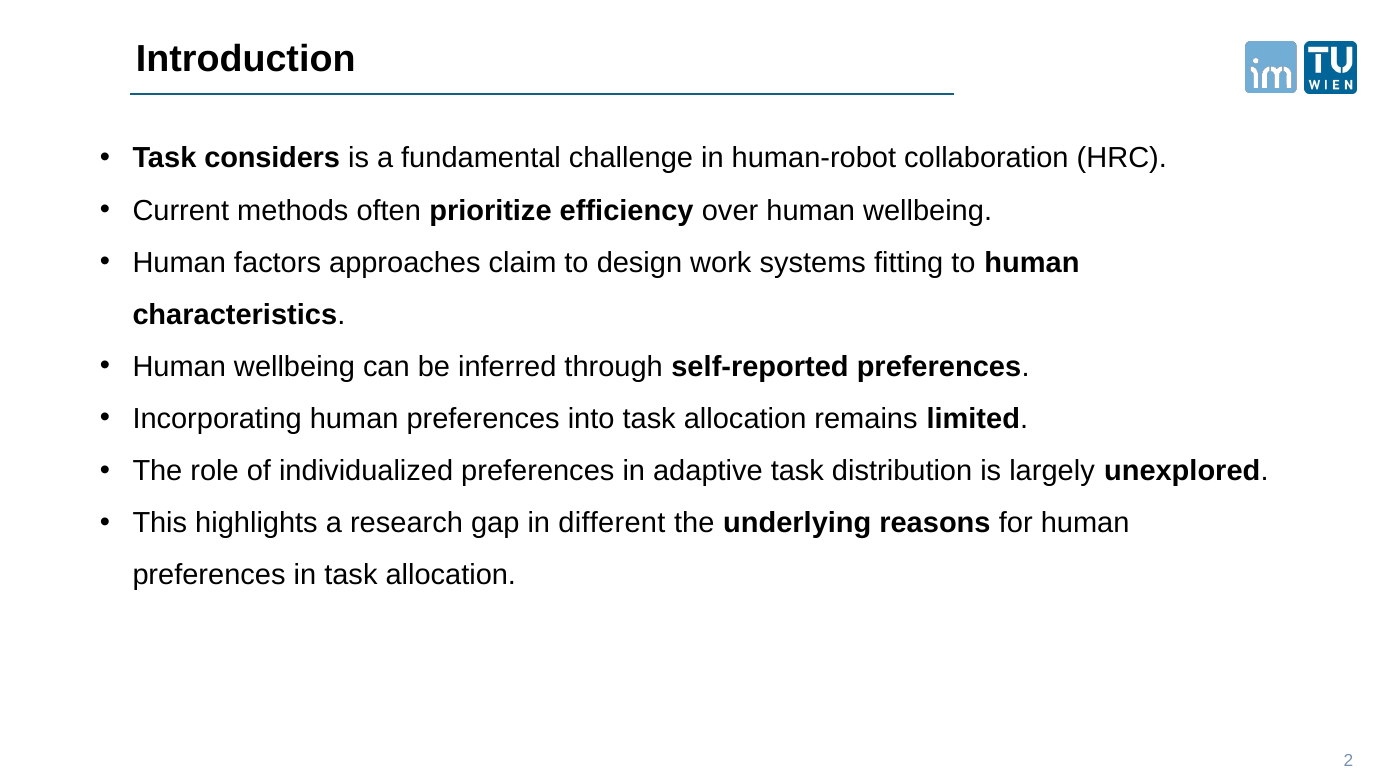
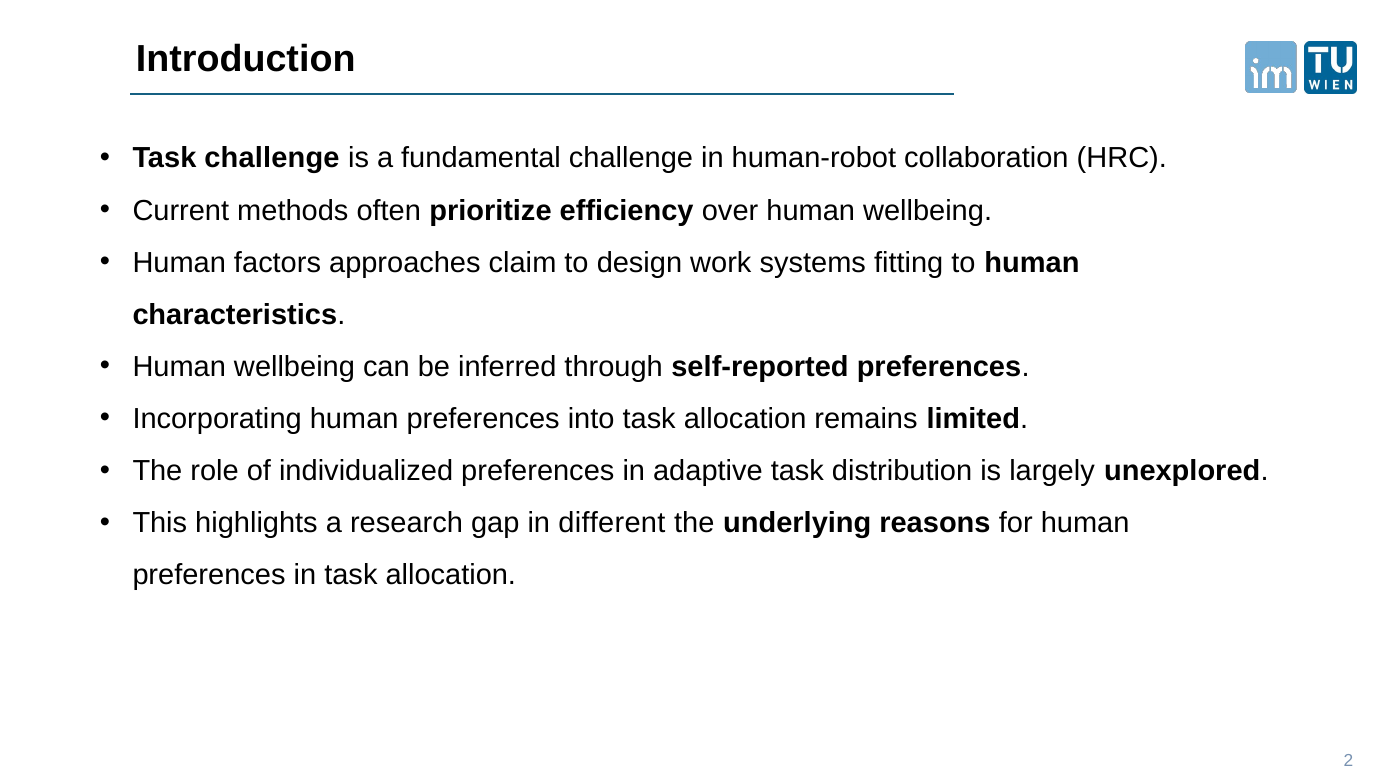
Task considers: considers -> challenge
